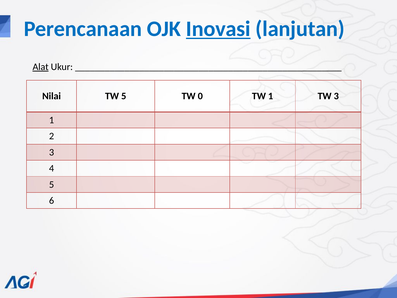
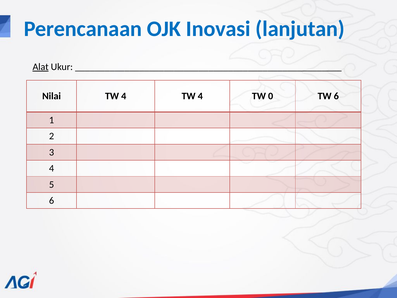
Inovasi underline: present -> none
Nilai TW 5: 5 -> 4
0 at (200, 96): 0 -> 4
TW 1: 1 -> 0
TW 3: 3 -> 6
